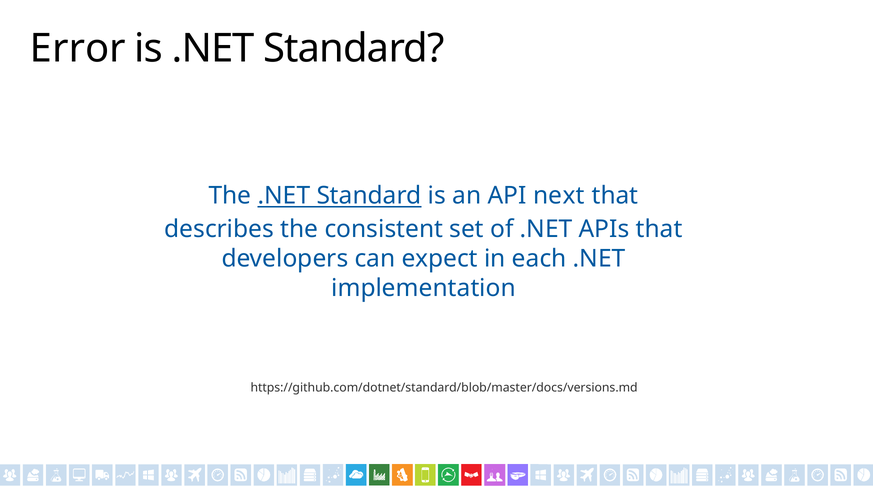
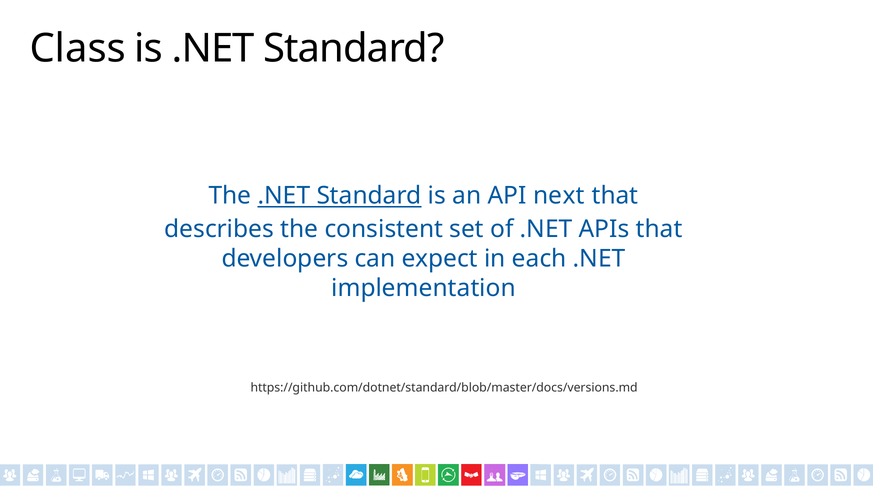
Error: Error -> Class
